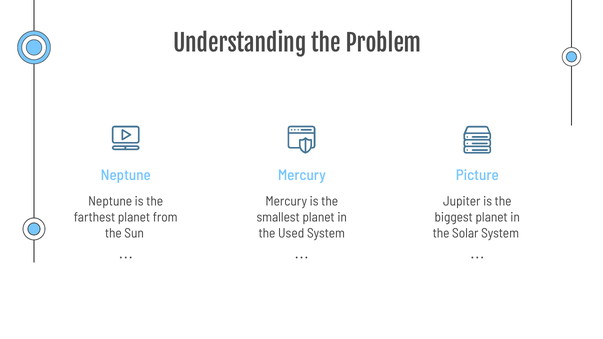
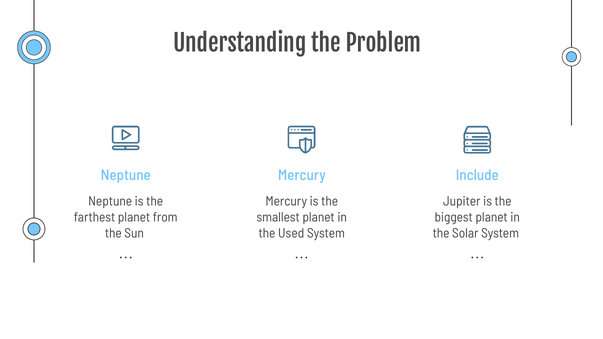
Picture: Picture -> Include
